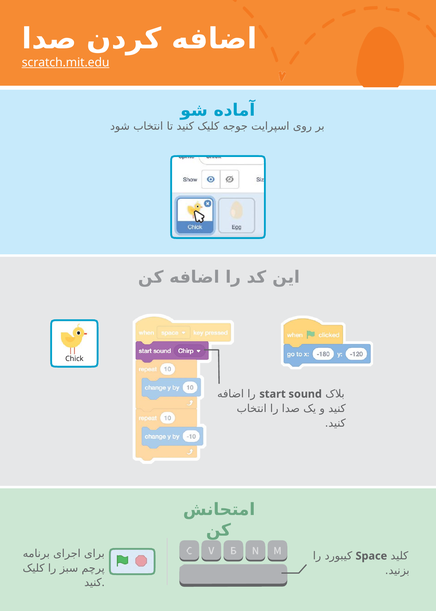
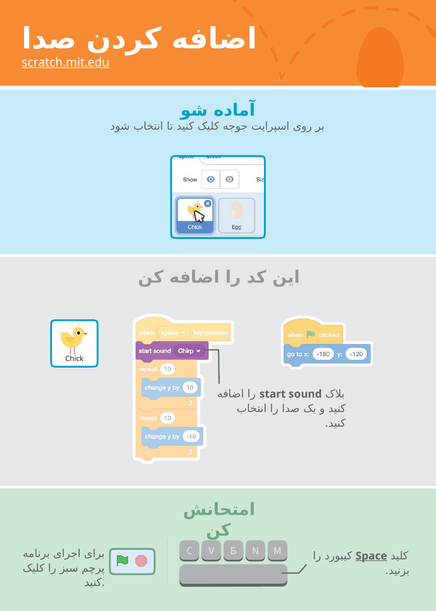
Space underline: none -> present
